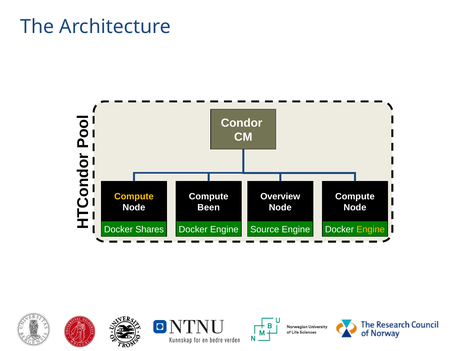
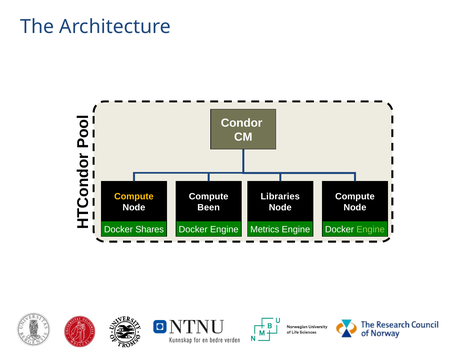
Overview: Overview -> Libraries
Source: Source -> Metrics
Engine at (371, 230) colour: yellow -> light green
